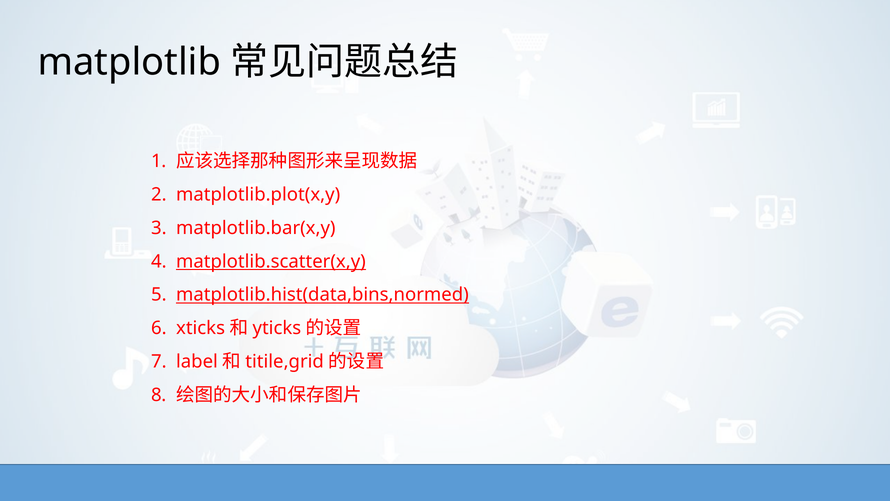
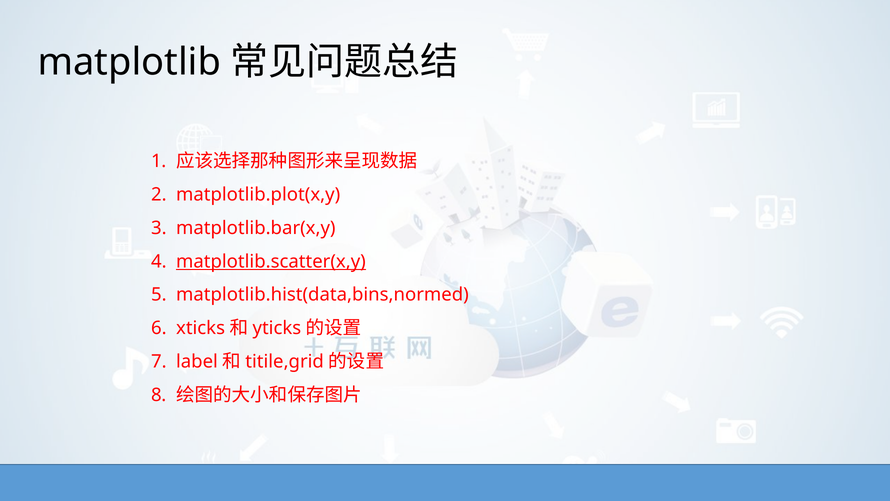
matplotlib.hist(data,bins,normed underline: present -> none
